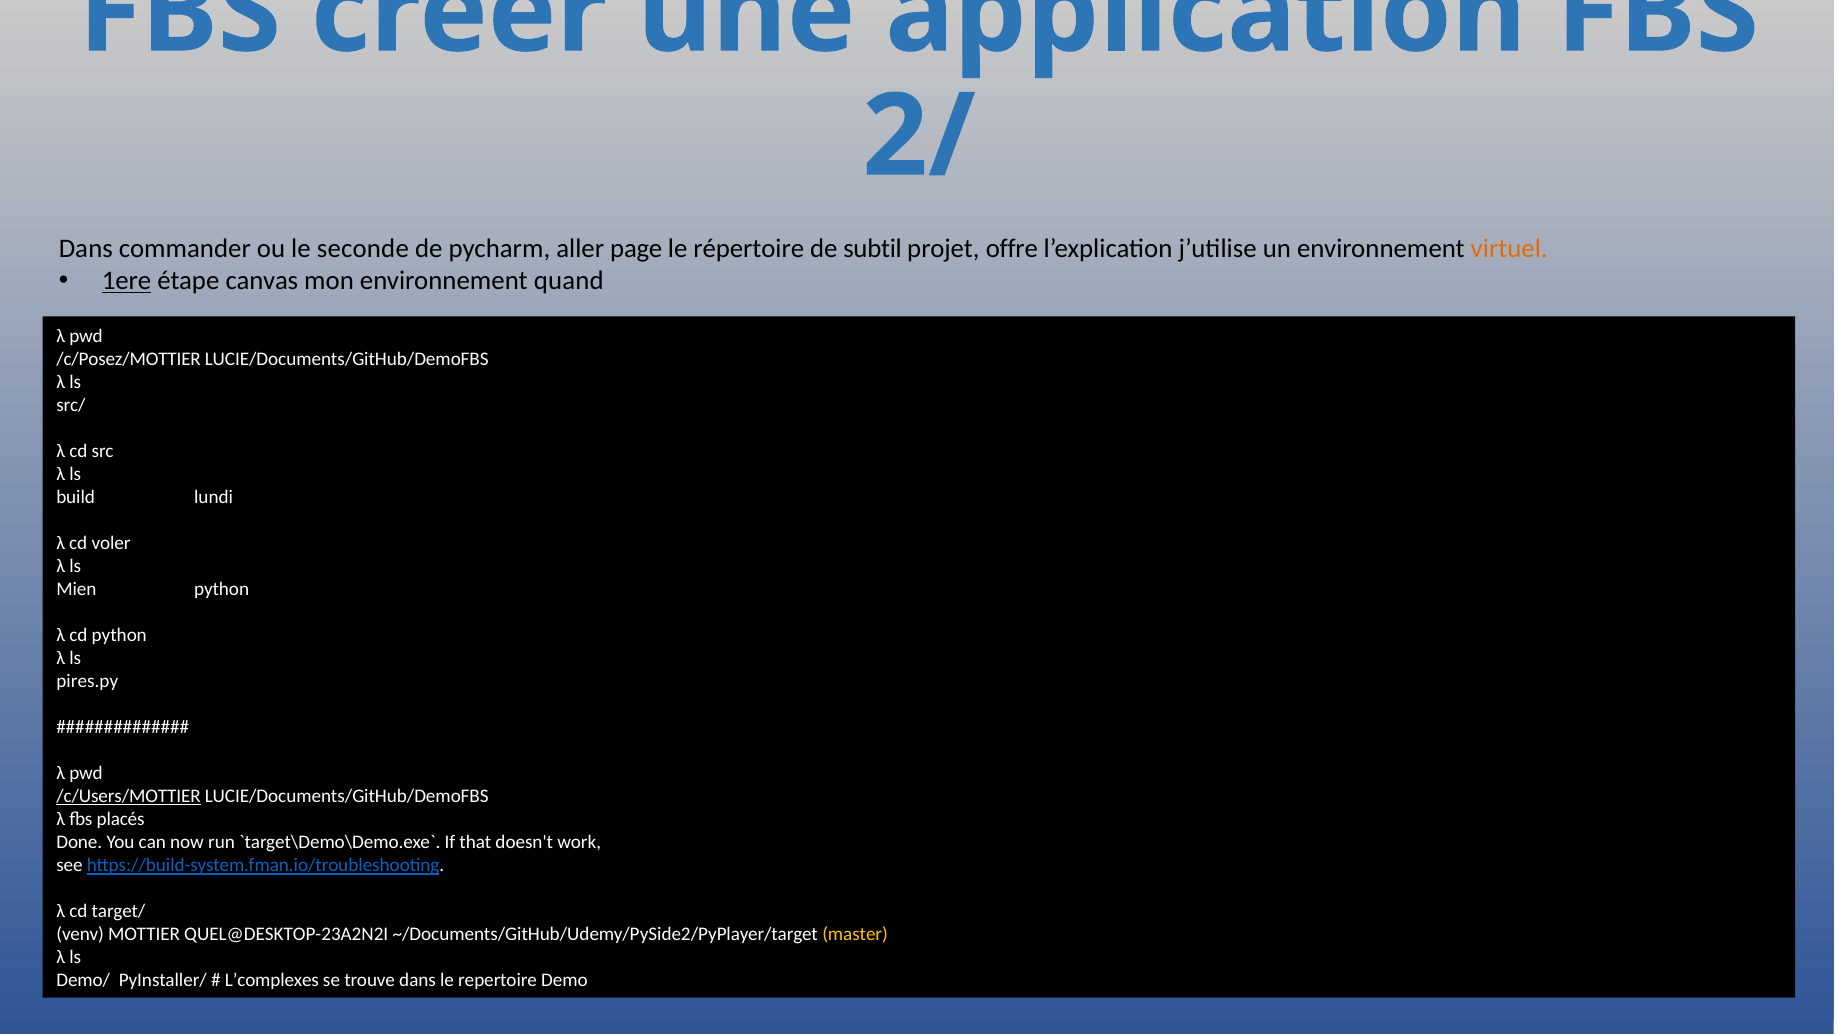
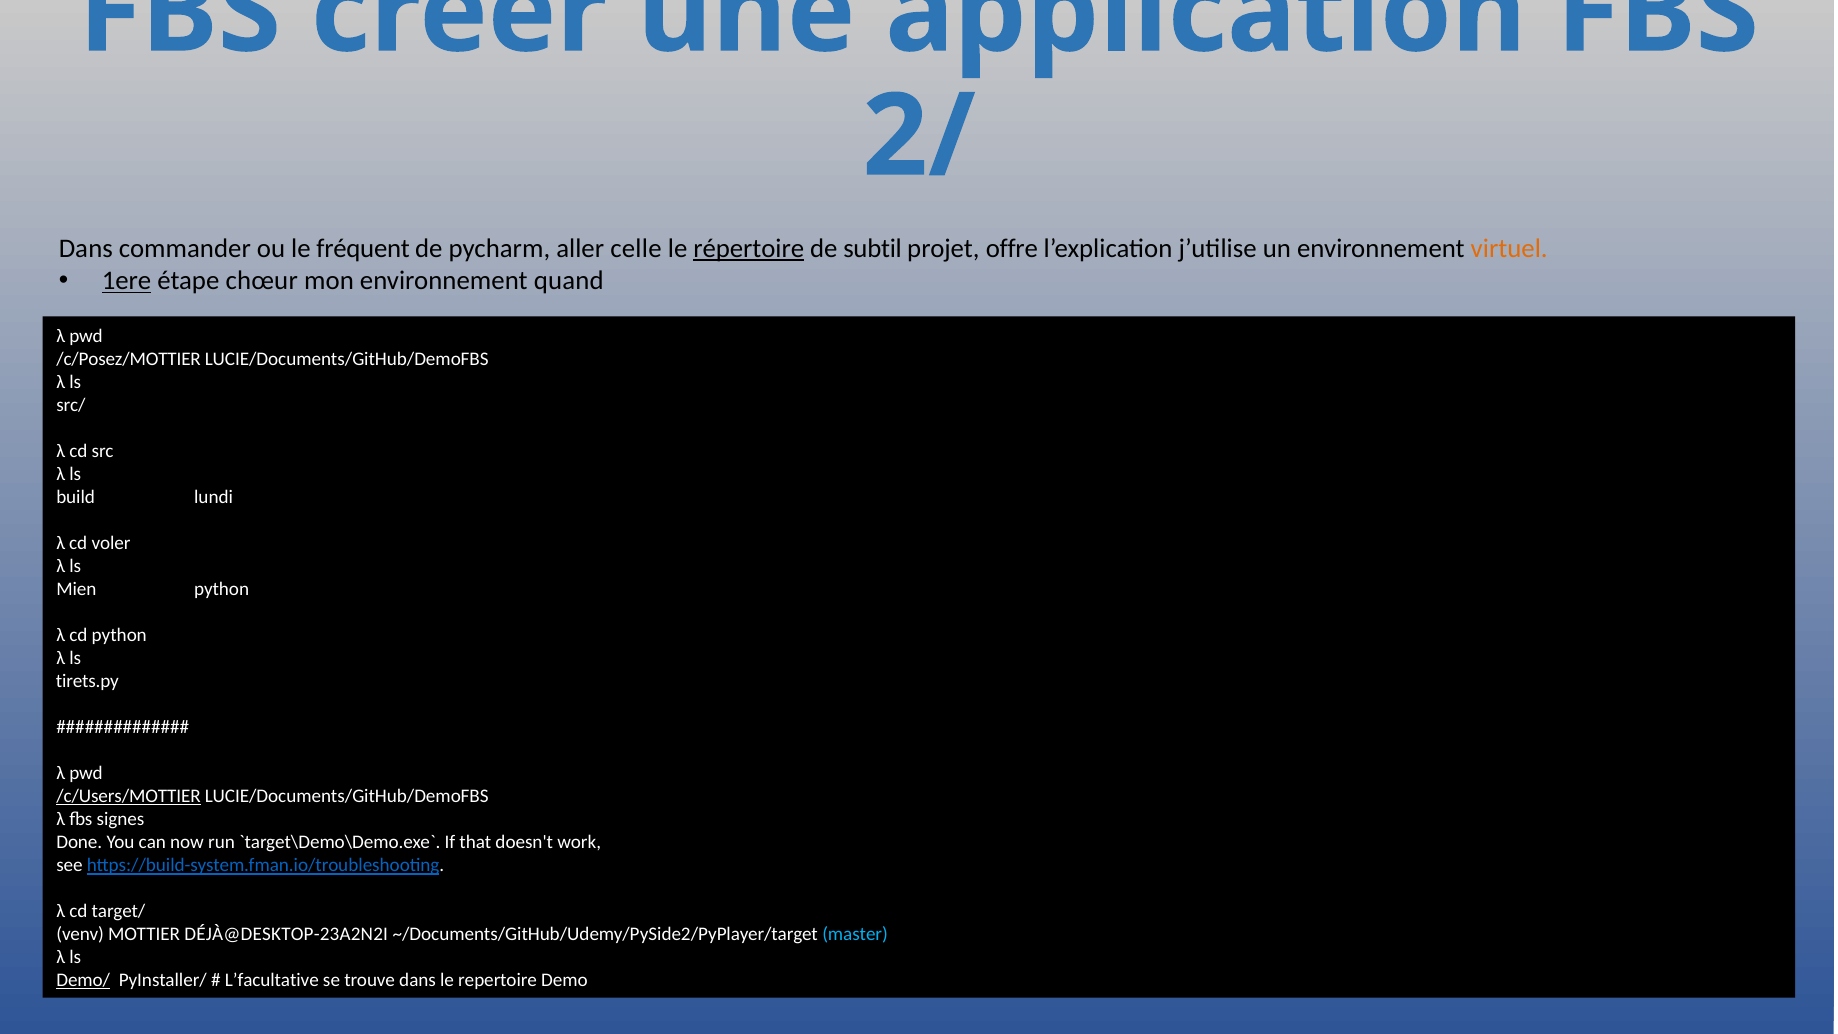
seconde: seconde -> fréquent
page: page -> celle
répertoire underline: none -> present
canvas: canvas -> chœur
pires.py: pires.py -> tirets.py
placés: placés -> signes
QUEL@DESKTOP-23A2N2I: QUEL@DESKTOP-23A2N2I -> DÉJÀ@DESKTOP-23A2N2I
master colour: yellow -> light blue
Demo/ underline: none -> present
L’complexes: L’complexes -> L’facultative
